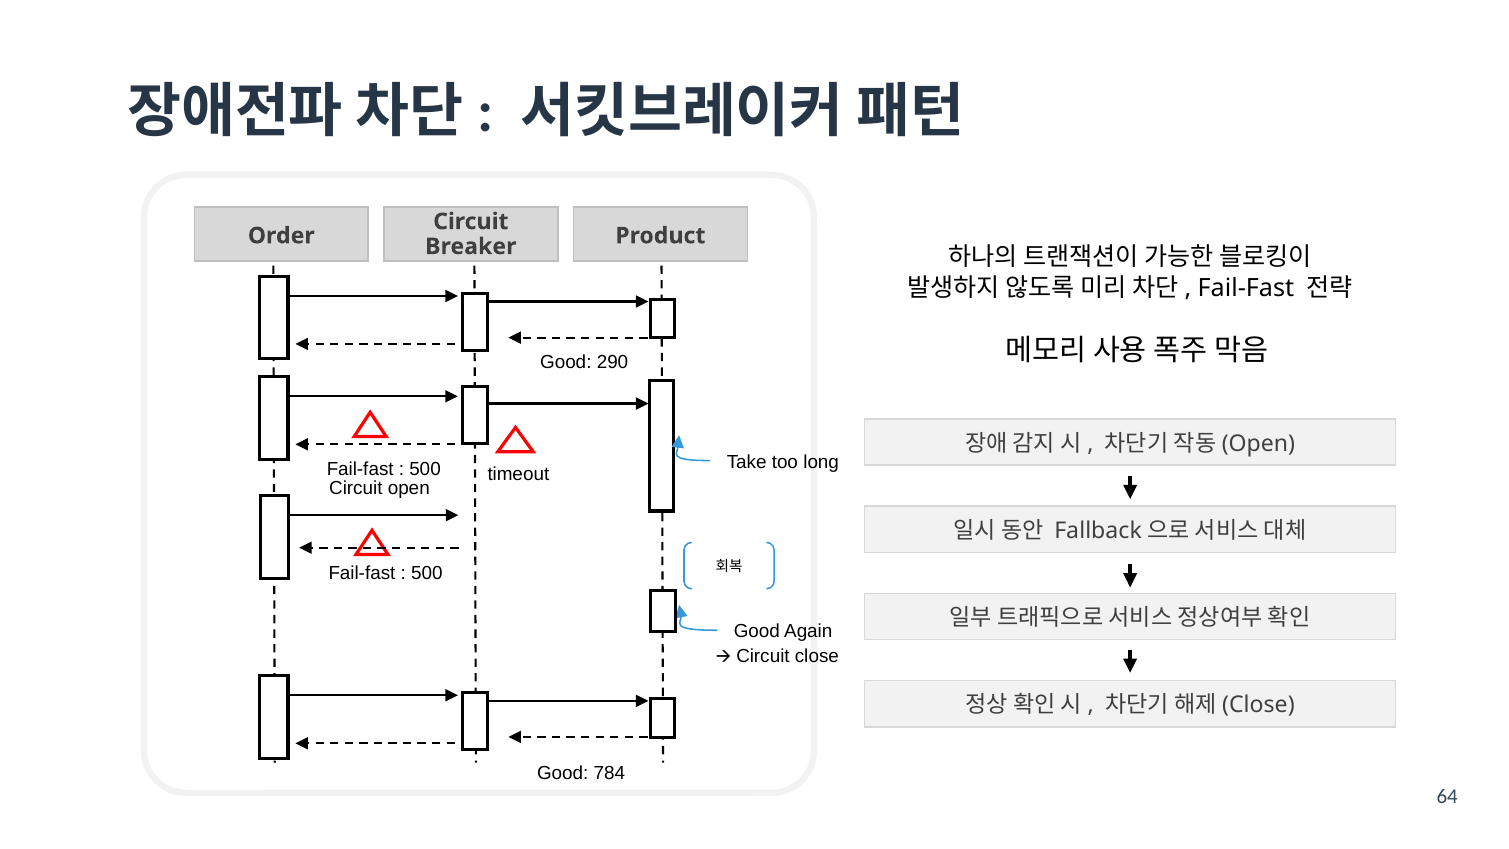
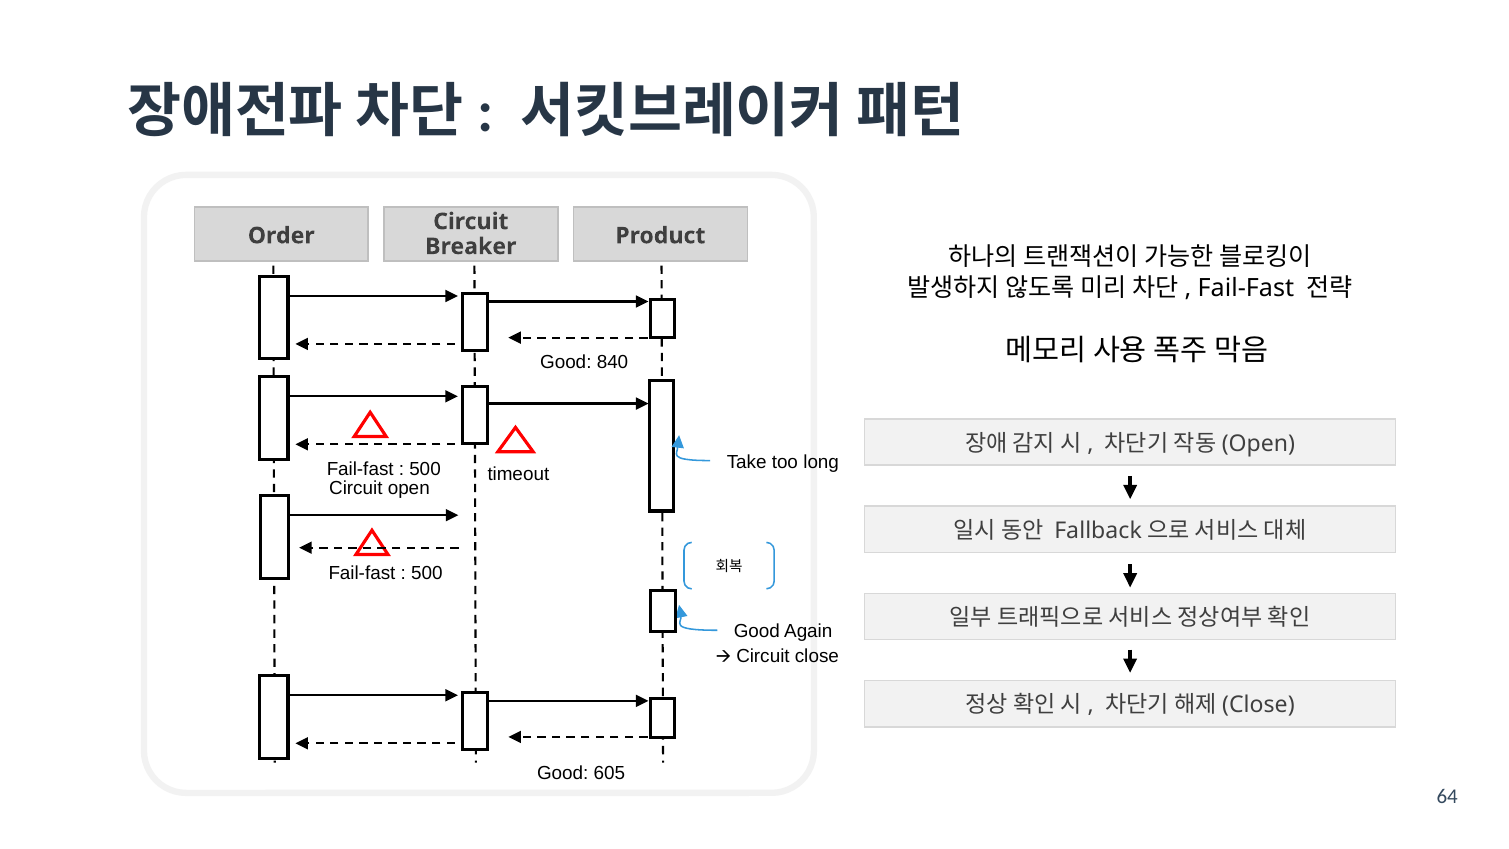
290: 290 -> 840
784: 784 -> 605
